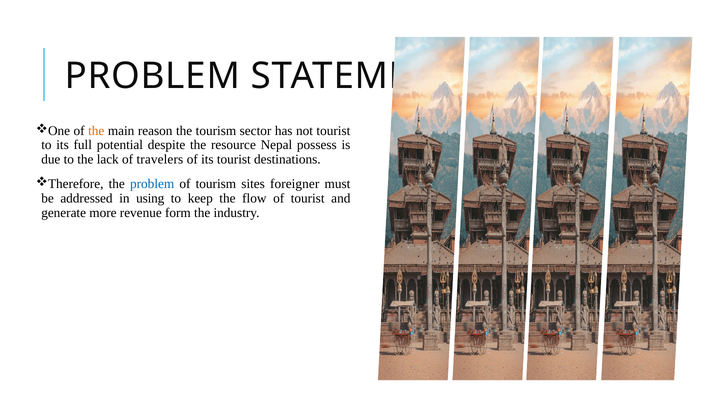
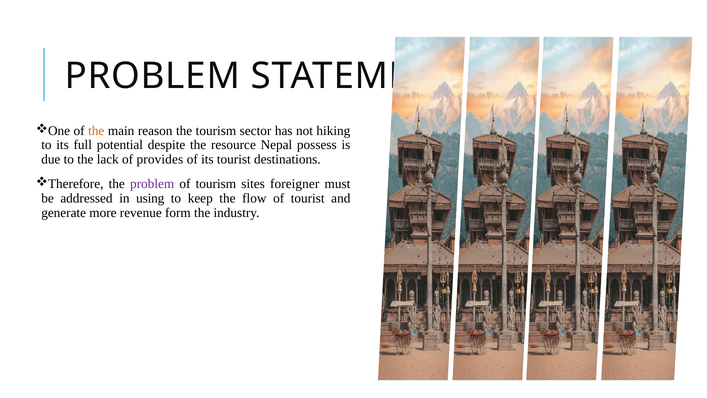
not tourist: tourist -> hiking
travelers: travelers -> provides
problem at (152, 184) colour: blue -> purple
